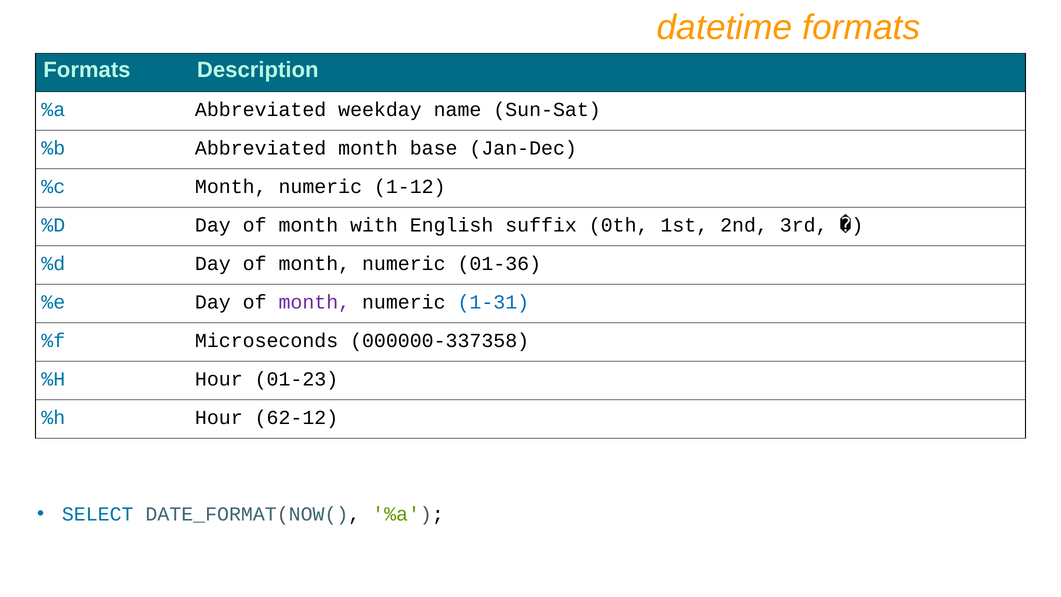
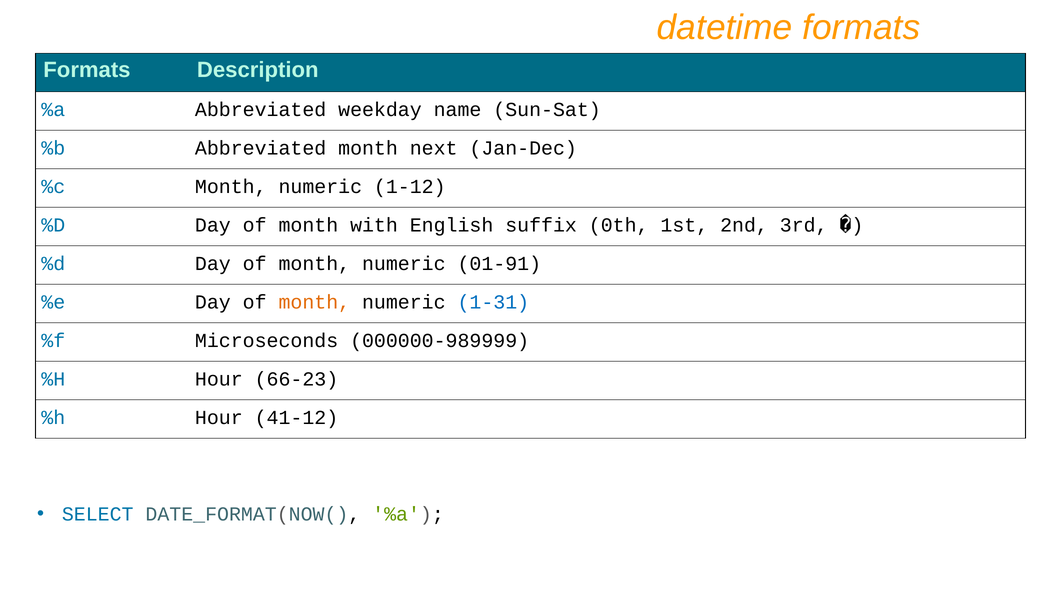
base: base -> next
01-36: 01-36 -> 01-91
month at (314, 302) colour: purple -> orange
000000-337358: 000000-337358 -> 000000-989999
01-23: 01-23 -> 66-23
62-12: 62-12 -> 41-12
